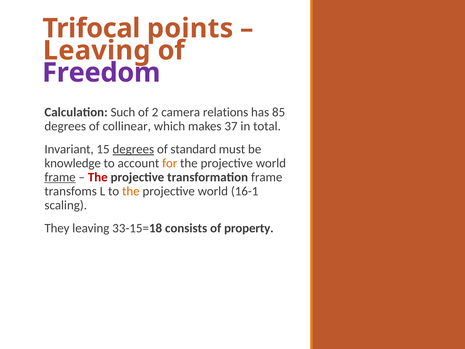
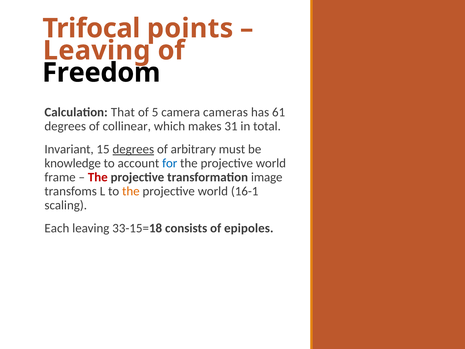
Freedom colour: purple -> black
Such: Such -> That
2: 2 -> 5
relations: relations -> cameras
85: 85 -> 61
37: 37 -> 31
standard: standard -> arbitrary
for colour: orange -> blue
frame at (60, 177) underline: present -> none
transformation frame: frame -> image
They: They -> Each
property: property -> epipoles
